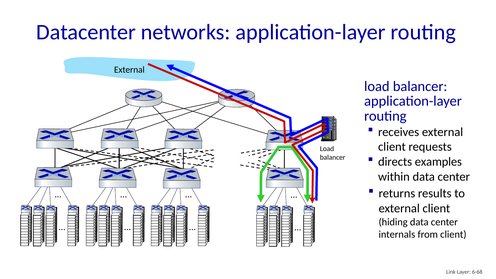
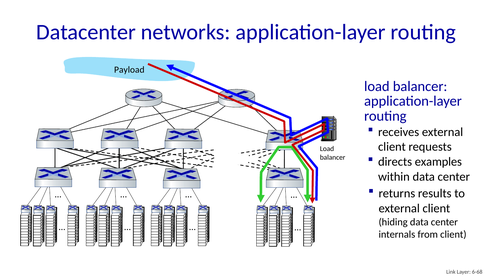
External at (129, 70): External -> Payload
